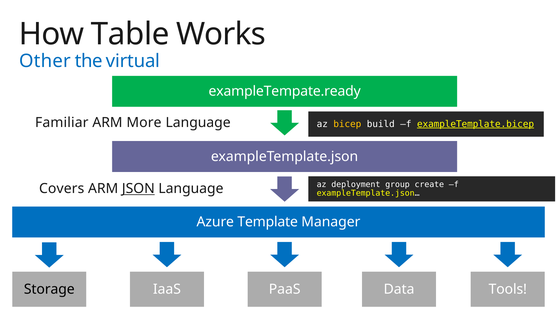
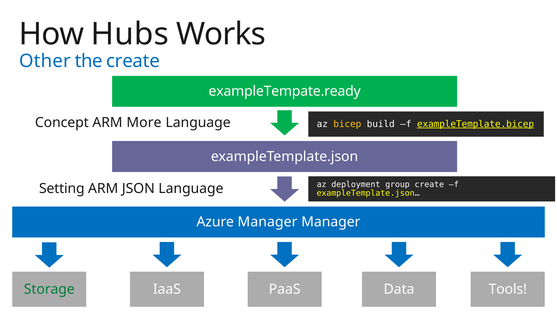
Table: Table -> Hubs
the virtual: virtual -> create
Familiar: Familiar -> Concept
Covers: Covers -> Setting
JSON underline: present -> none
Azure Template: Template -> Manager
Storage colour: black -> green
